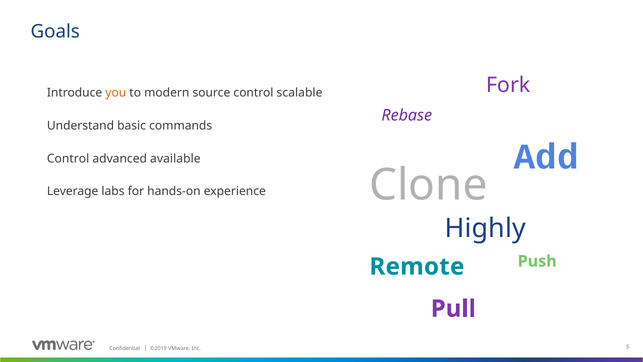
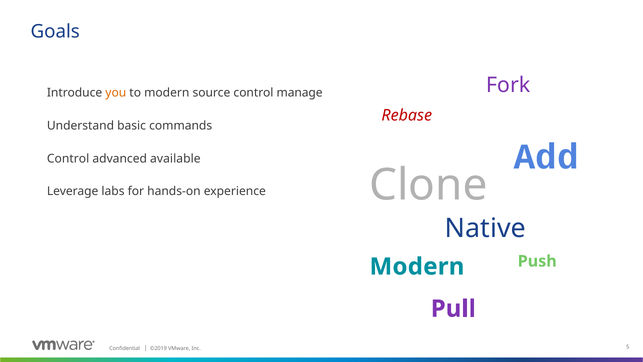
scalable: scalable -> manage
Rebase colour: purple -> red
Highly: Highly -> Native
Remote at (417, 266): Remote -> Modern
